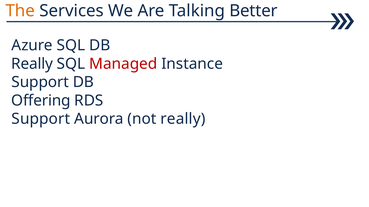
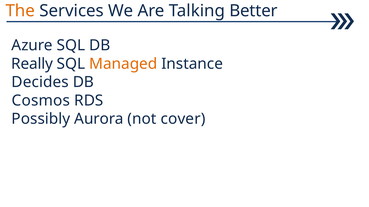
Managed colour: red -> orange
Support at (40, 82): Support -> Decides
Offering: Offering -> Cosmos
Support at (41, 119): Support -> Possibly
not really: really -> cover
